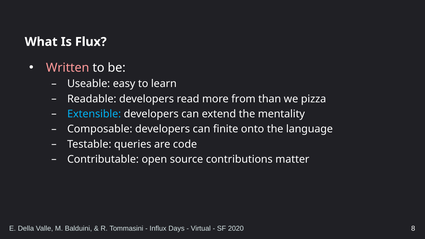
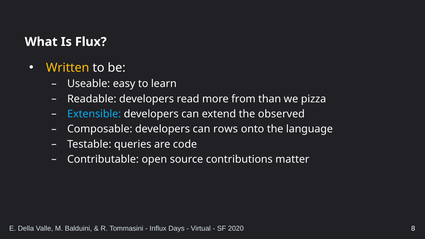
Written colour: pink -> yellow
mentality: mentality -> observed
finite: finite -> rows
